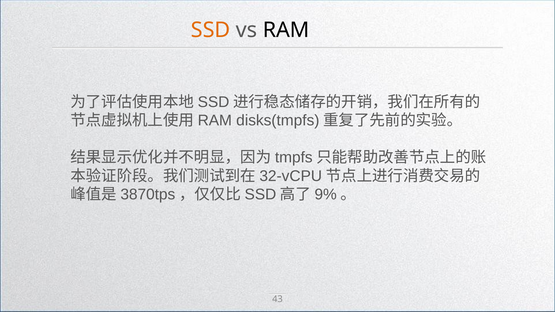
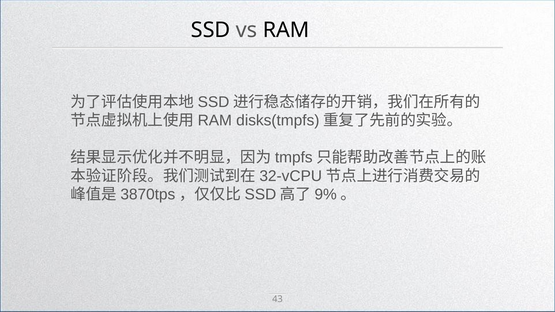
SSD colour: orange -> black
